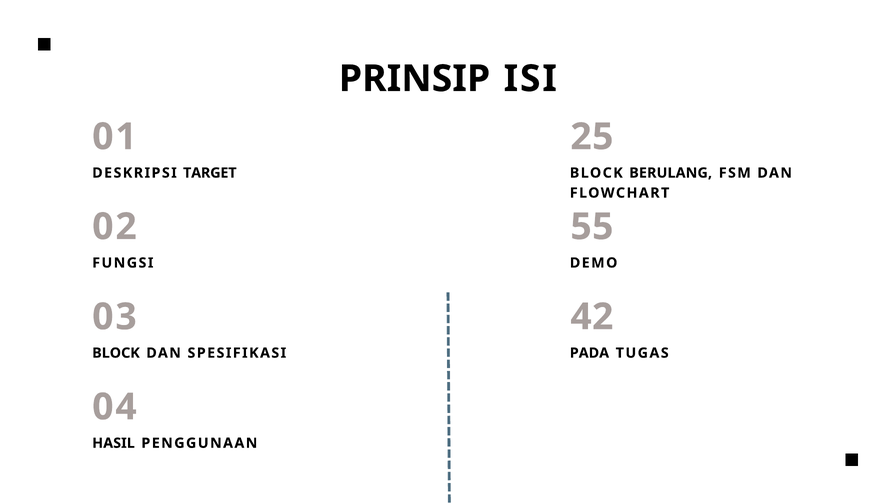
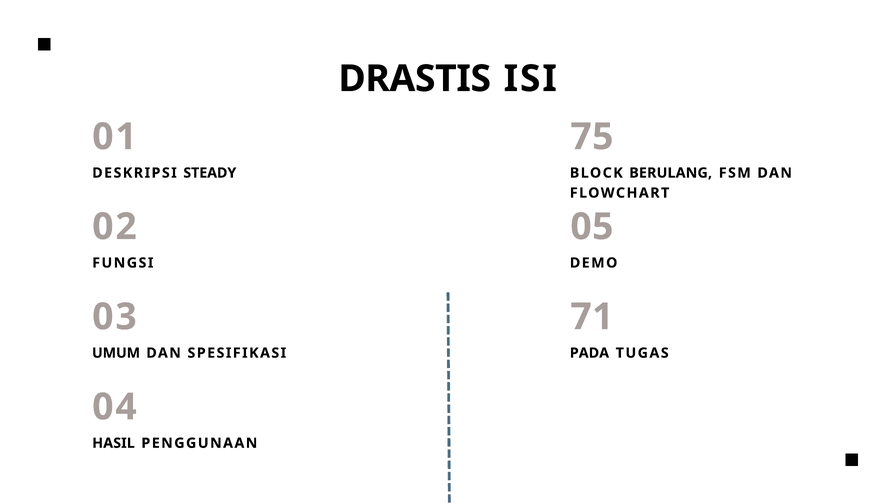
PRINSIP: PRINSIP -> DRASTIS
25: 25 -> 75
TARGET: TARGET -> STEADY
55: 55 -> 05
42: 42 -> 71
BLOCK at (116, 353): BLOCK -> UMUM
